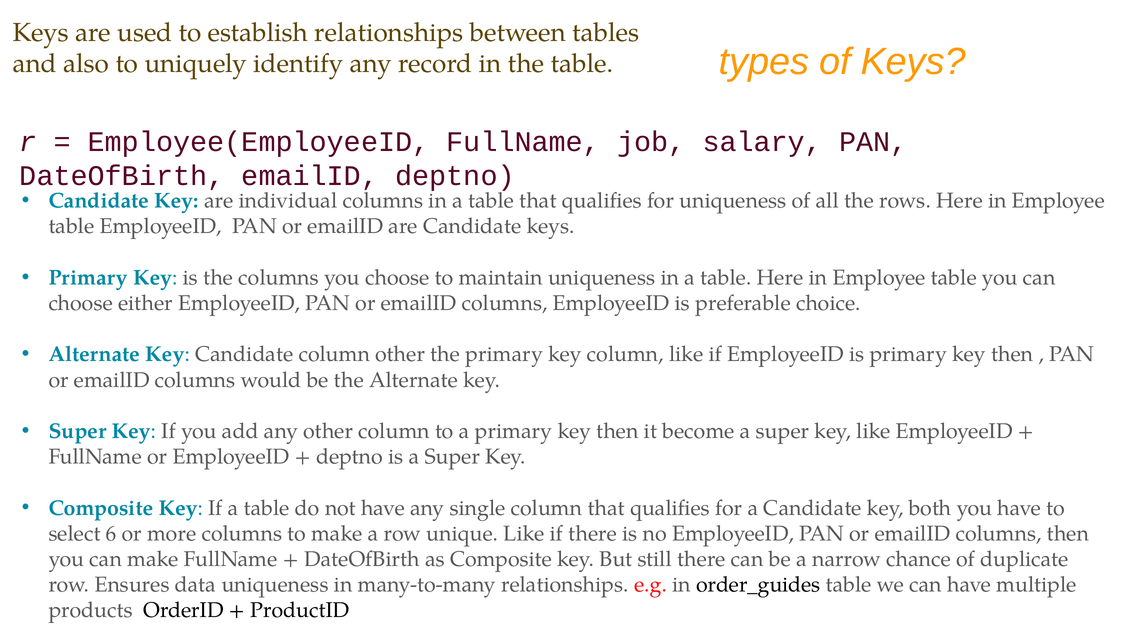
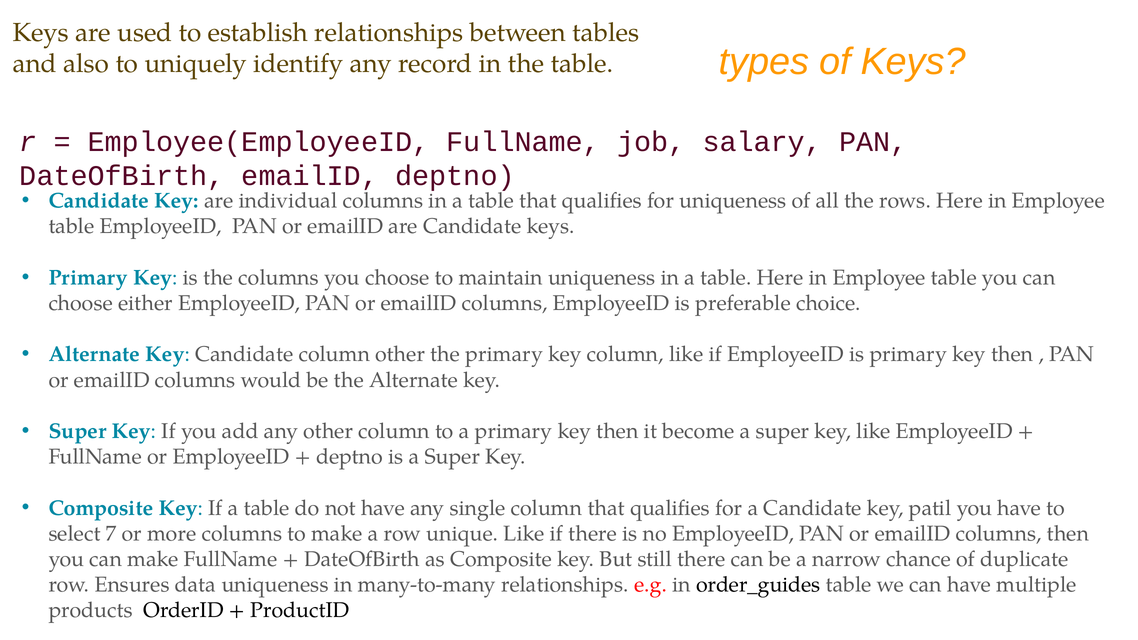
both: both -> patil
6: 6 -> 7
